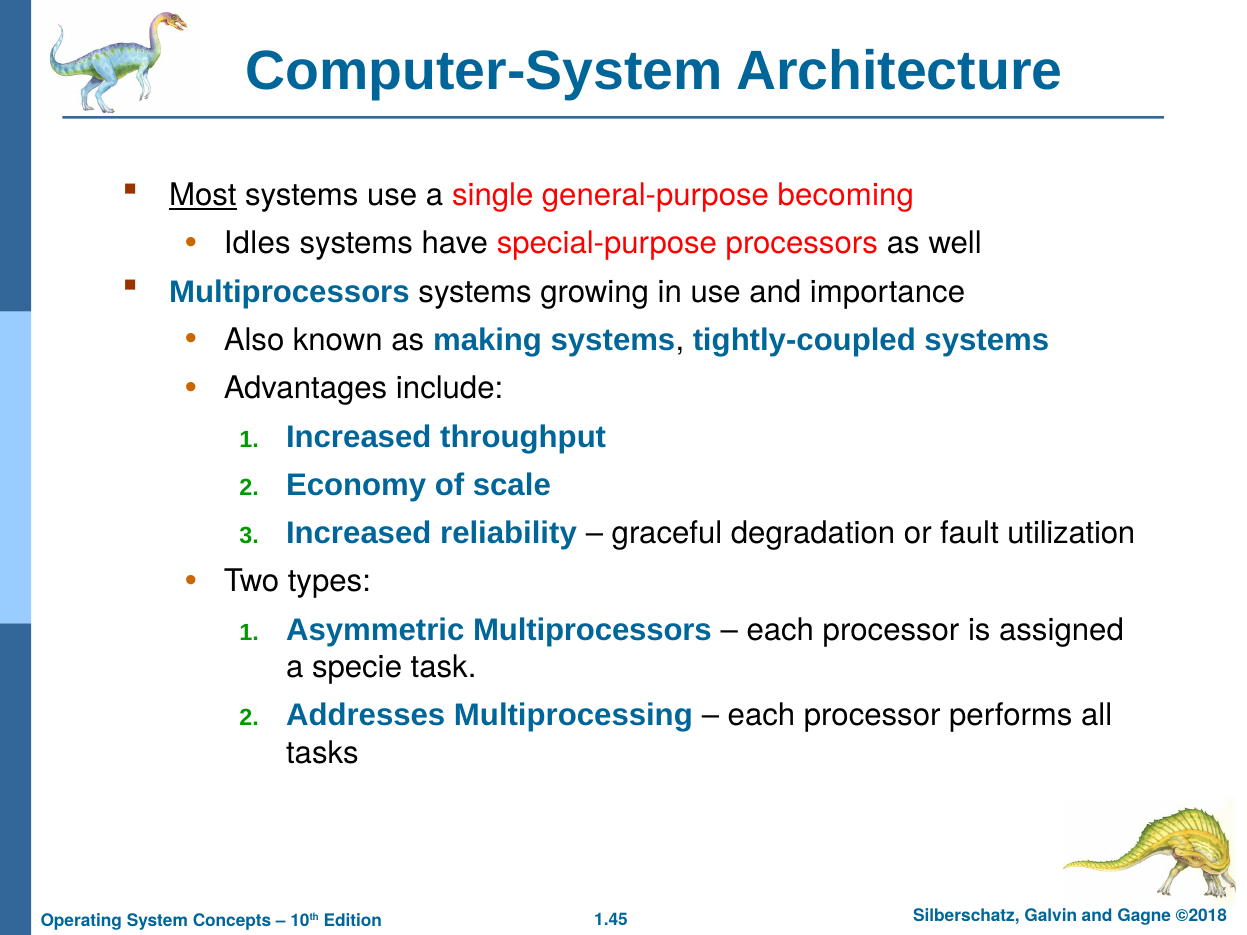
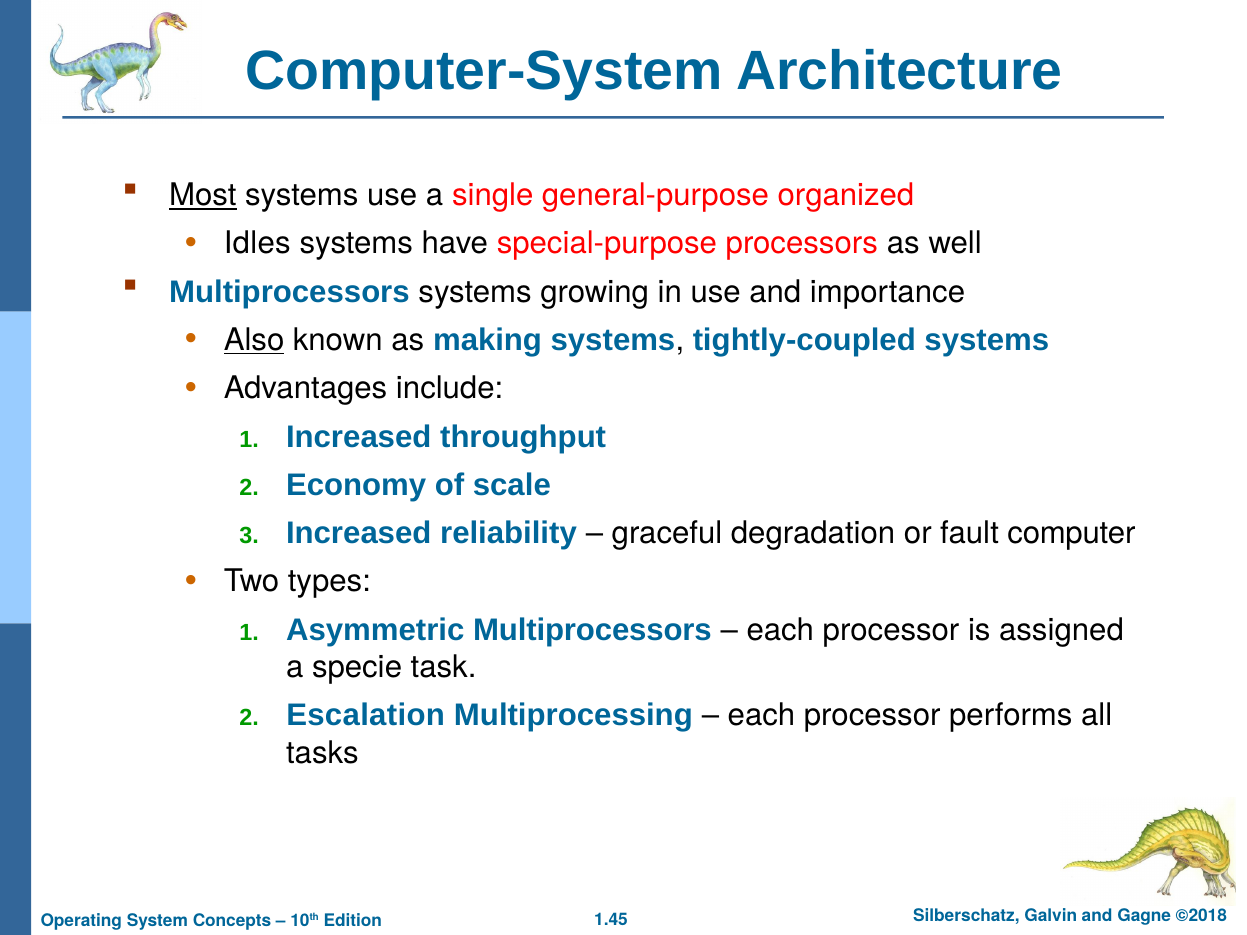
becoming: becoming -> organized
Also underline: none -> present
utilization: utilization -> computer
Addresses: Addresses -> Escalation
